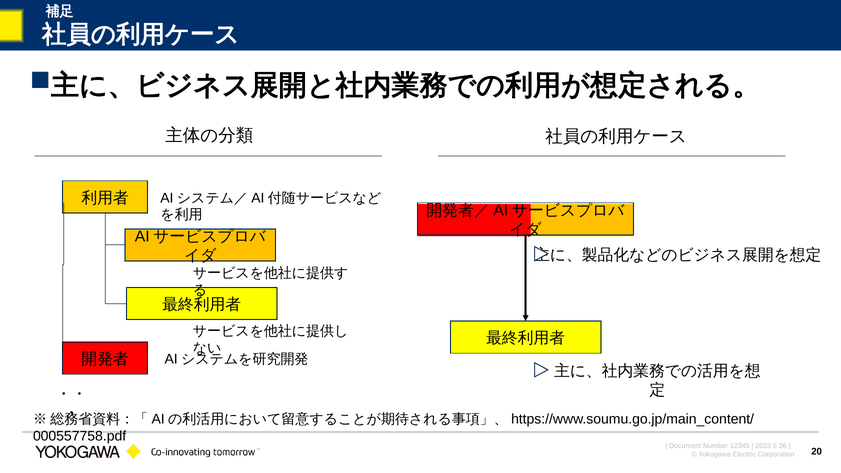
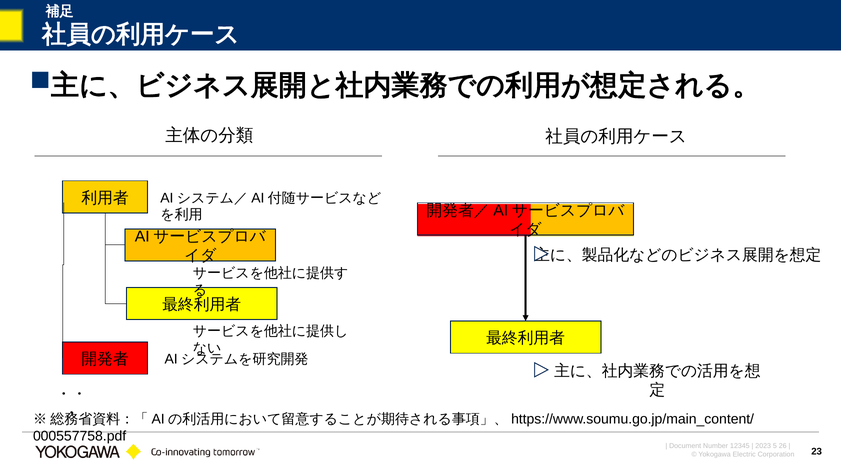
20: 20 -> 23
